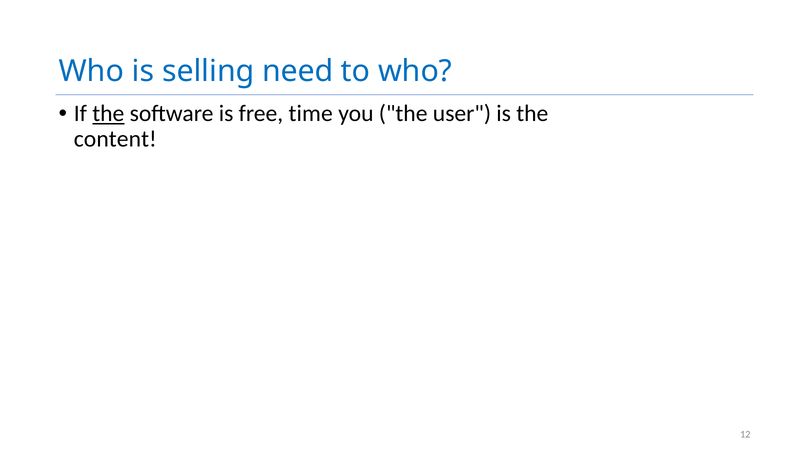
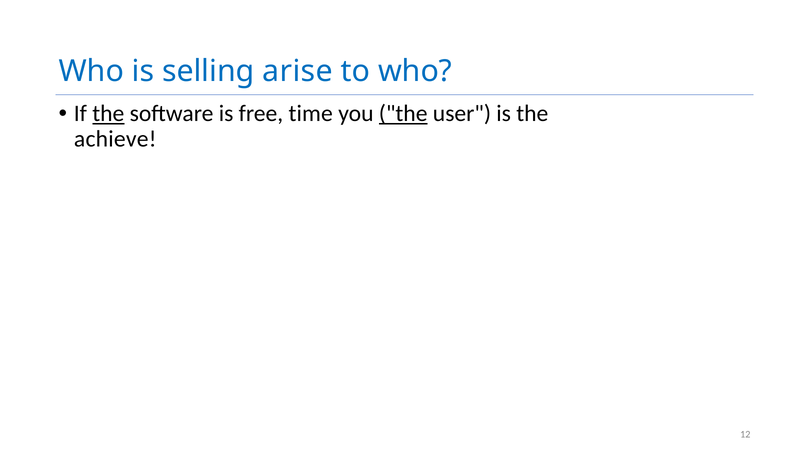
need: need -> arise
the at (403, 114) underline: none -> present
content: content -> achieve
